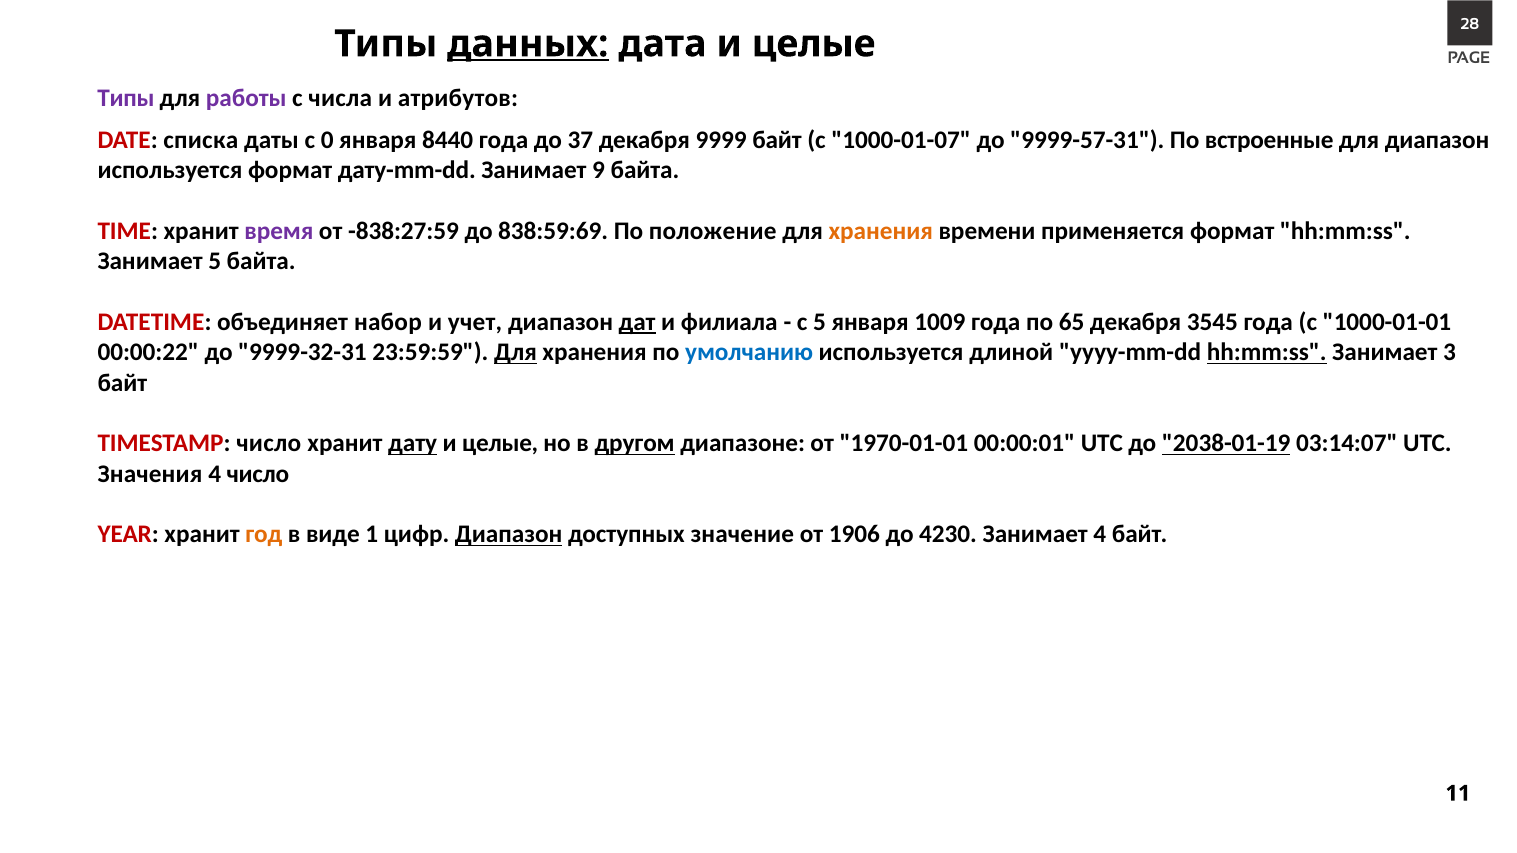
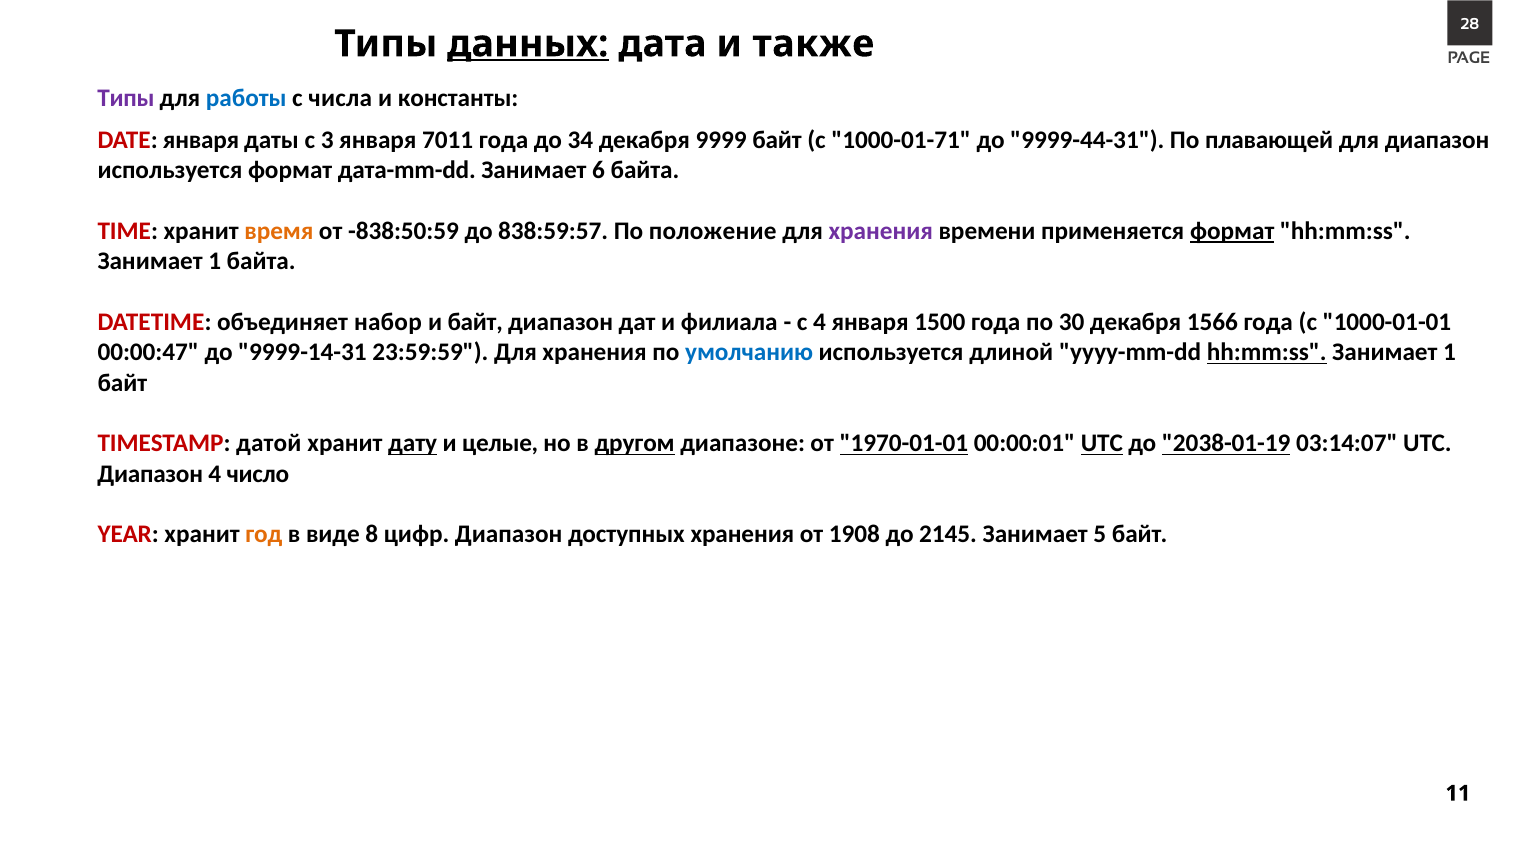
дата и целые: целые -> также
работы colour: purple -> blue
атрибутов: атрибутов -> константы
DATE списка: списка -> января
0: 0 -> 3
8440: 8440 -> 7011
37: 37 -> 34
1000-01-07: 1000-01-07 -> 1000-01-71
9999-57-31: 9999-57-31 -> 9999-44-31
встроенные: встроенные -> плавающей
дату-mm-dd: дату-mm-dd -> дата-mm-dd
9: 9 -> 6
время colour: purple -> orange
-838:27:59: -838:27:59 -> -838:50:59
838:59:69: 838:59:69 -> 838:59:57
хранения at (881, 231) colour: orange -> purple
формат at (1232, 231) underline: none -> present
5 at (215, 262): 5 -> 1
и учет: учет -> байт
дат underline: present -> none
с 5: 5 -> 4
1009: 1009 -> 1500
65: 65 -> 30
3545: 3545 -> 1566
00:00:22: 00:00:22 -> 00:00:47
9999-32-31: 9999-32-31 -> 9999-14-31
Для at (515, 353) underline: present -> none
3 at (1450, 353): 3 -> 1
TIMESTAMP число: число -> датой
1970-01-01 underline: none -> present
UTC at (1102, 444) underline: none -> present
Значения at (150, 474): Значения -> Диапазон
1: 1 -> 8
Диапазон at (509, 535) underline: present -> none
доступных значение: значение -> хранения
1906: 1906 -> 1908
4230: 4230 -> 2145
Занимает 4: 4 -> 5
